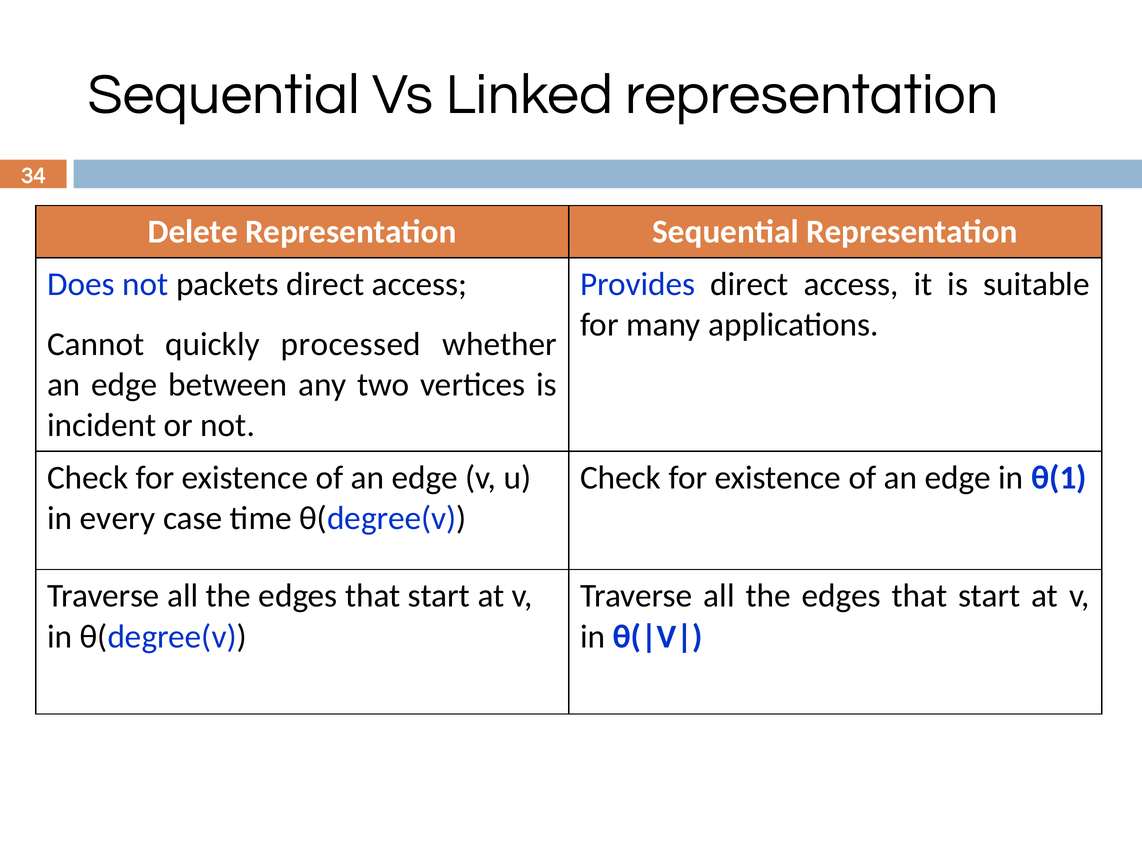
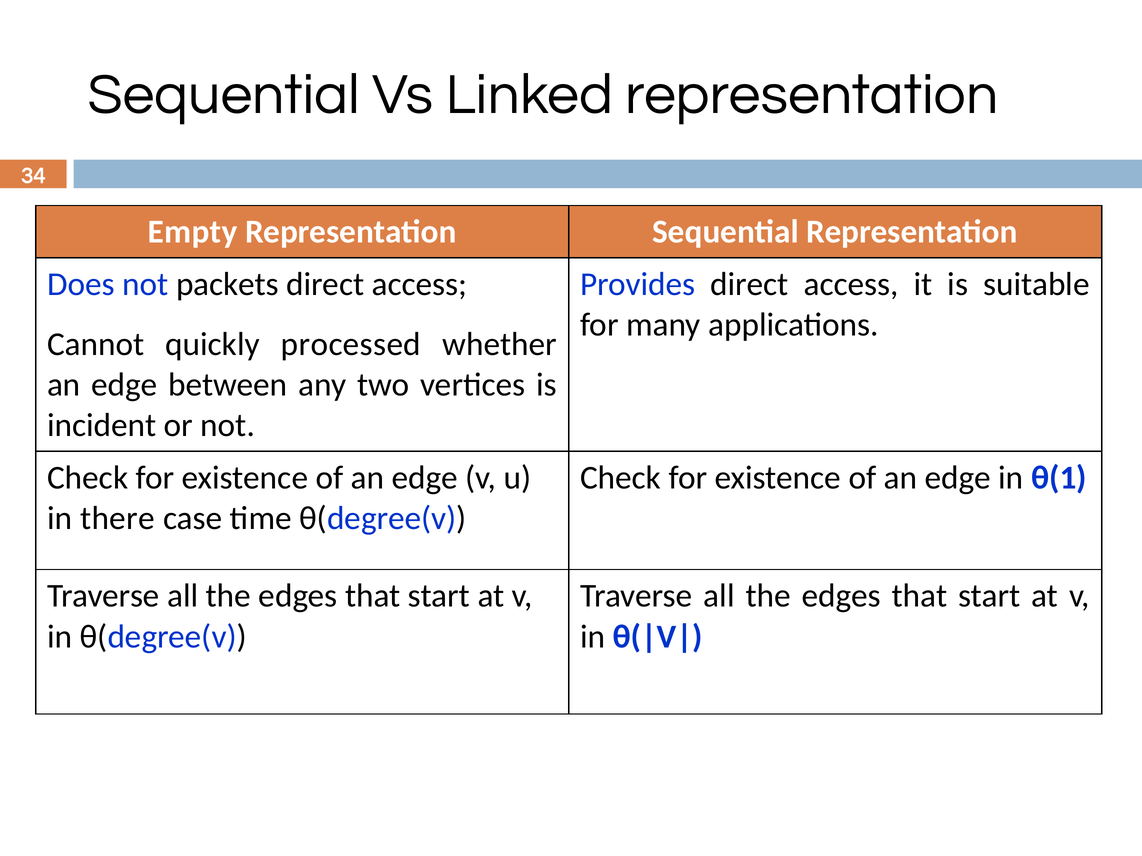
Delete: Delete -> Empty
every: every -> there
